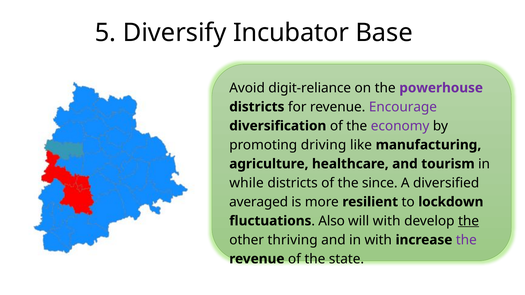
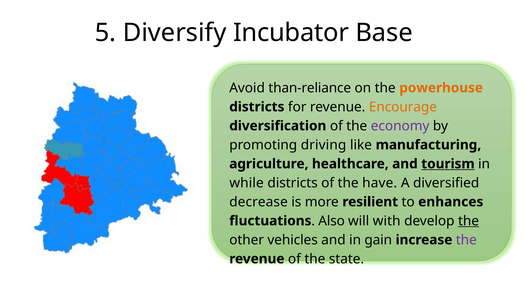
digit-reliance: digit-reliance -> than-reliance
powerhouse colour: purple -> orange
Encourage colour: purple -> orange
tourism underline: none -> present
since: since -> have
averaged: averaged -> decrease
lockdown: lockdown -> enhances
thriving: thriving -> vehicles
in with: with -> gain
